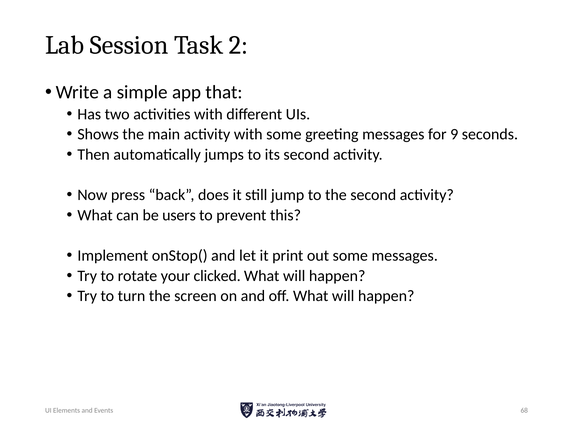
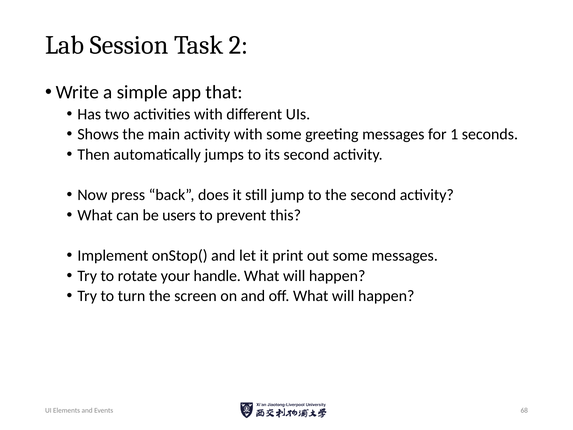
9: 9 -> 1
clicked: clicked -> handle
